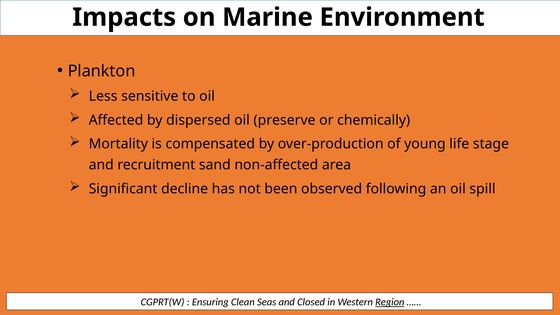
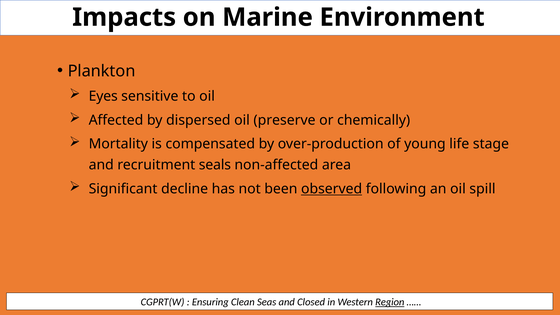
Less: Less -> Eyes
sand: sand -> seals
observed underline: none -> present
